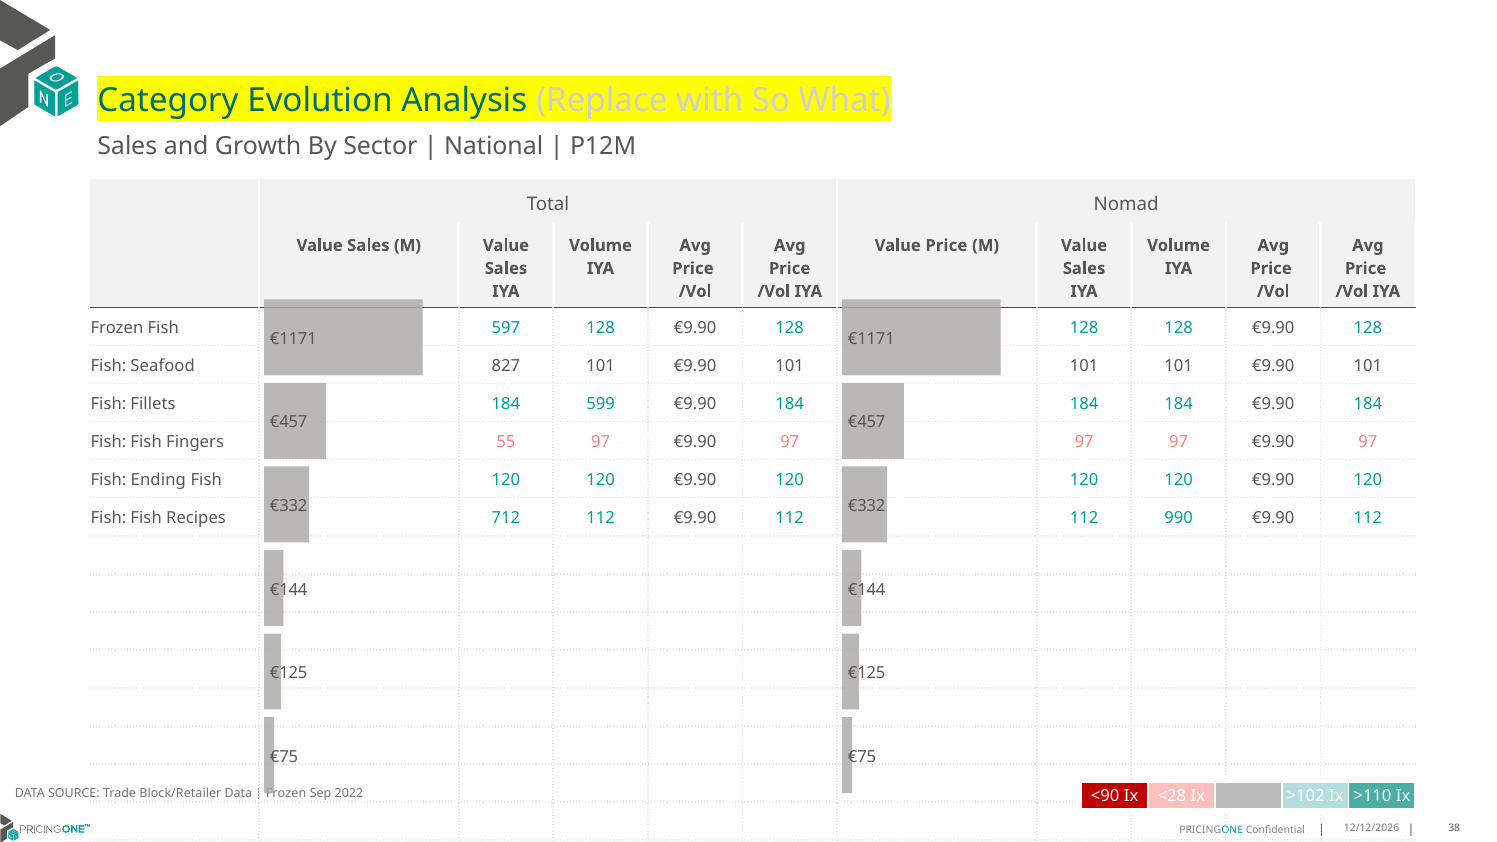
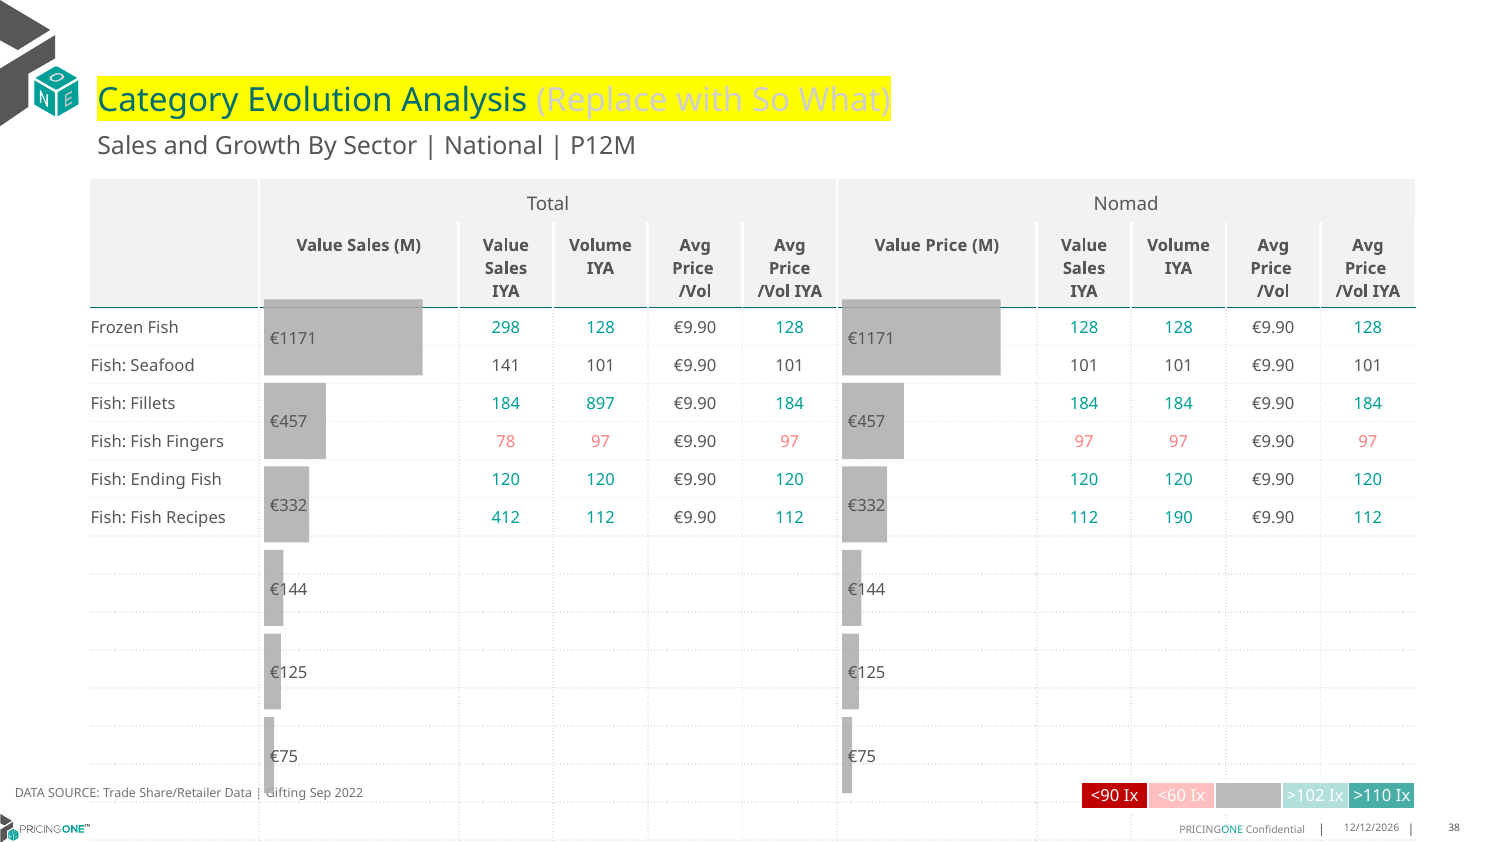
597: 597 -> 298
827: 827 -> 141
599: 599 -> 897
55: 55 -> 78
712: 712 -> 412
990: 990 -> 190
Block/Retailer: Block/Retailer -> Share/Retailer
Frozen at (286, 793): Frozen -> Gifting
<28: <28 -> <60
